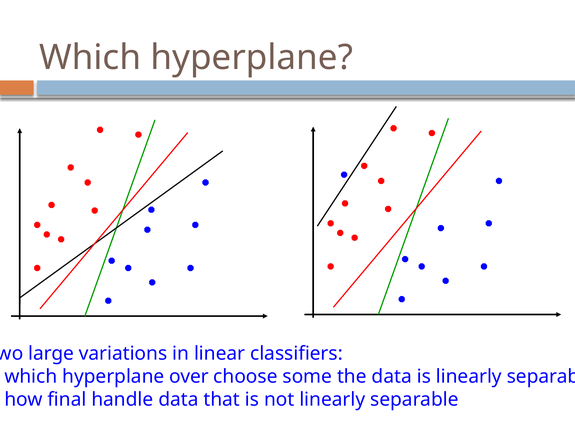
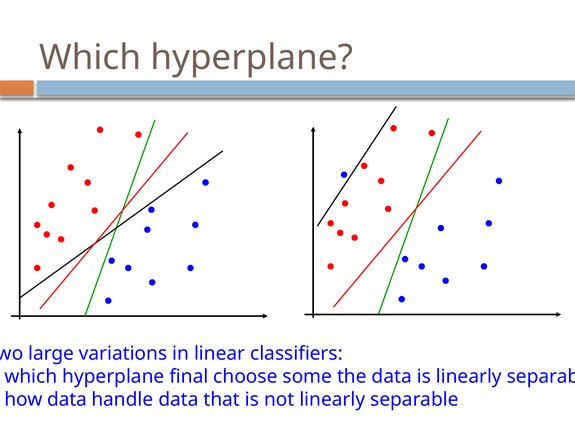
over: over -> final
how final: final -> data
